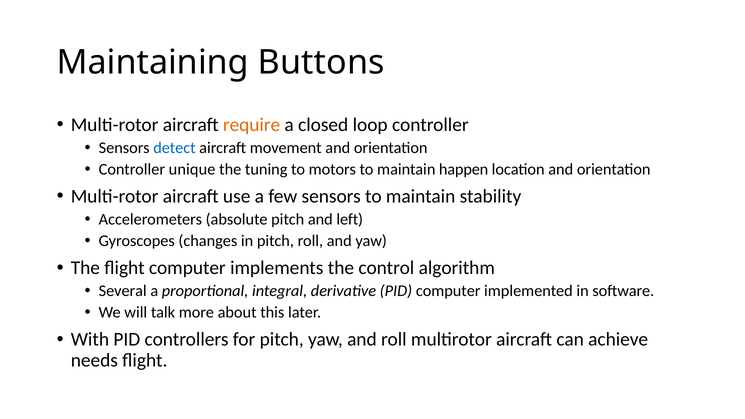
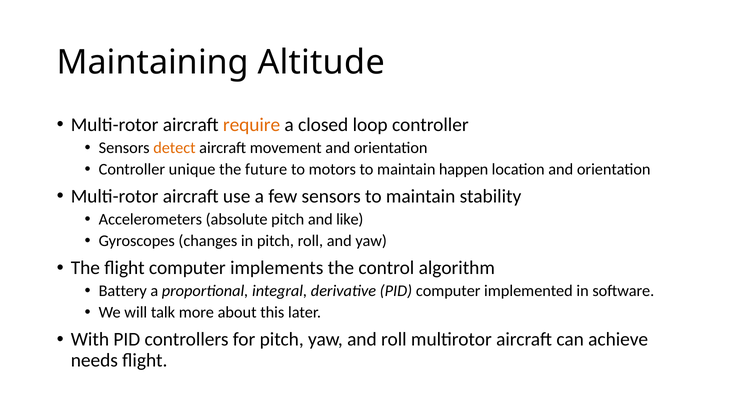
Buttons: Buttons -> Altitude
detect colour: blue -> orange
tuning: tuning -> future
left: left -> like
Several: Several -> Battery
